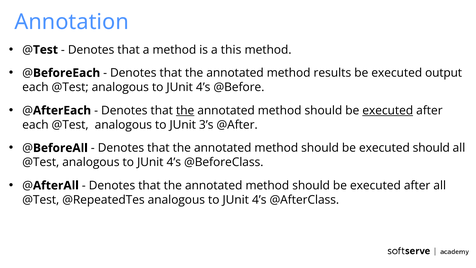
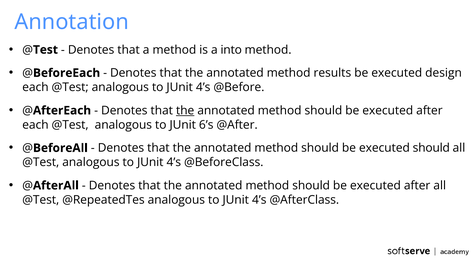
this: this -> into
output: output -> design
executed at (388, 110) underline: present -> none
3’s: 3’s -> 6’s
